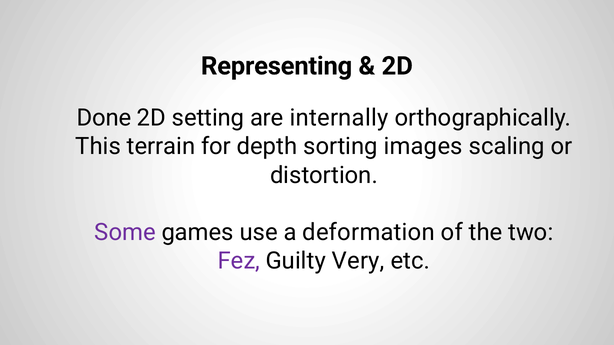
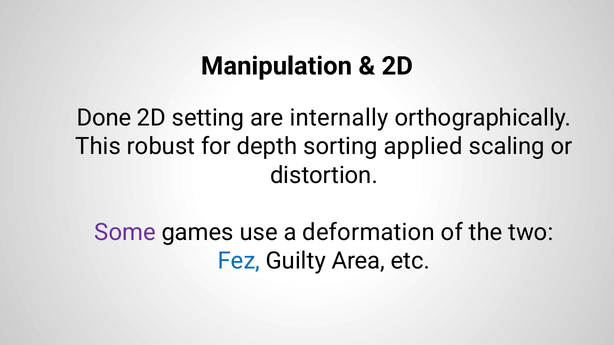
Representing: Representing -> Manipulation
terrain: terrain -> robust
images: images -> applied
Fez colour: purple -> blue
Very: Very -> Area
